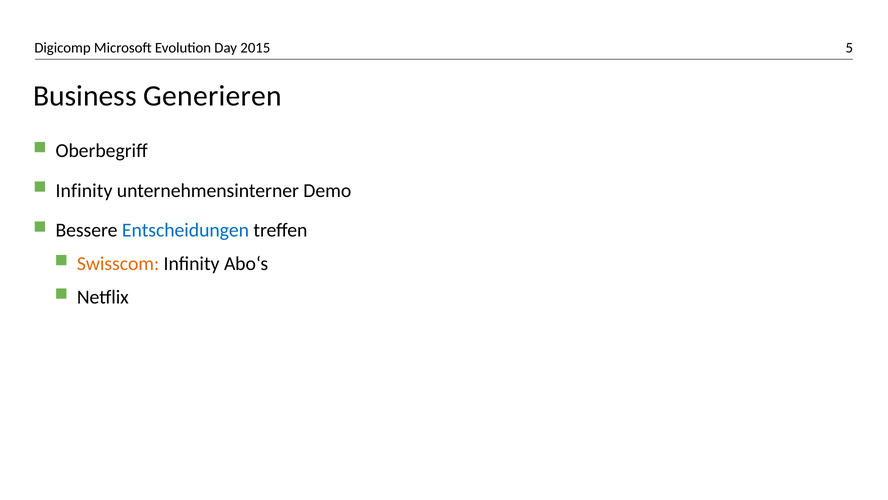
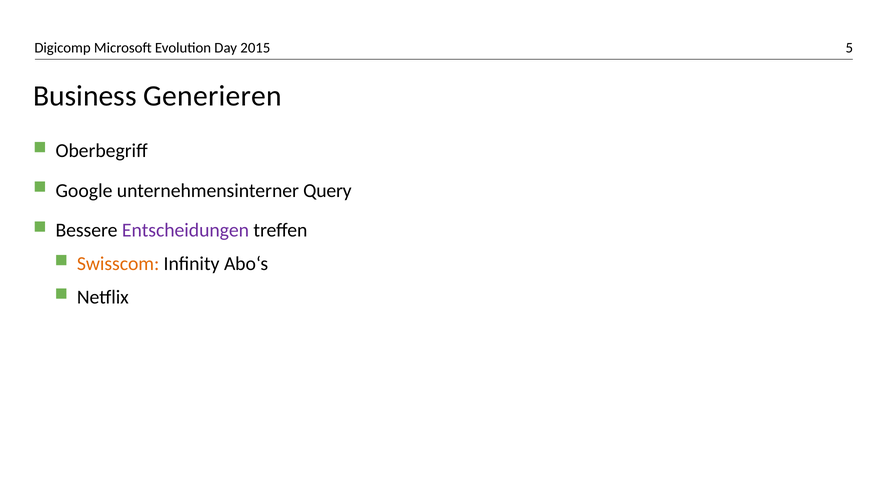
Infinity at (84, 190): Infinity -> Google
Demo: Demo -> Query
Entscheidungen colour: blue -> purple
